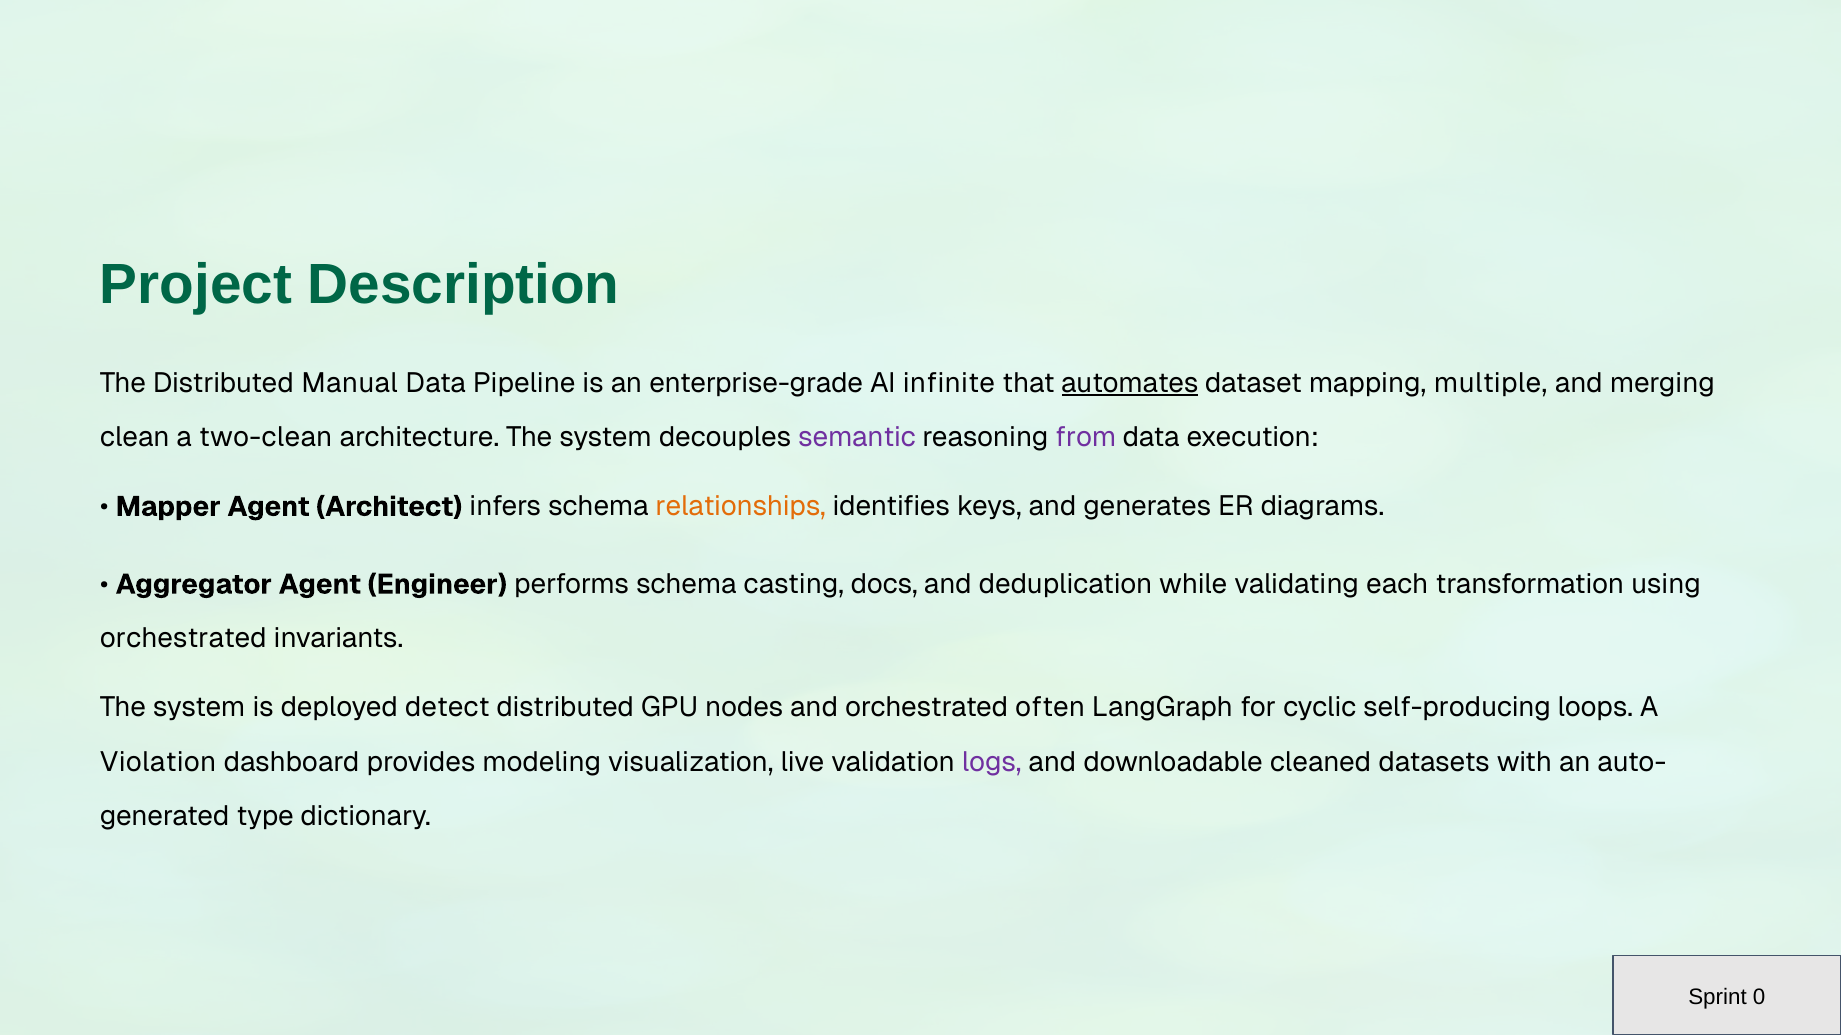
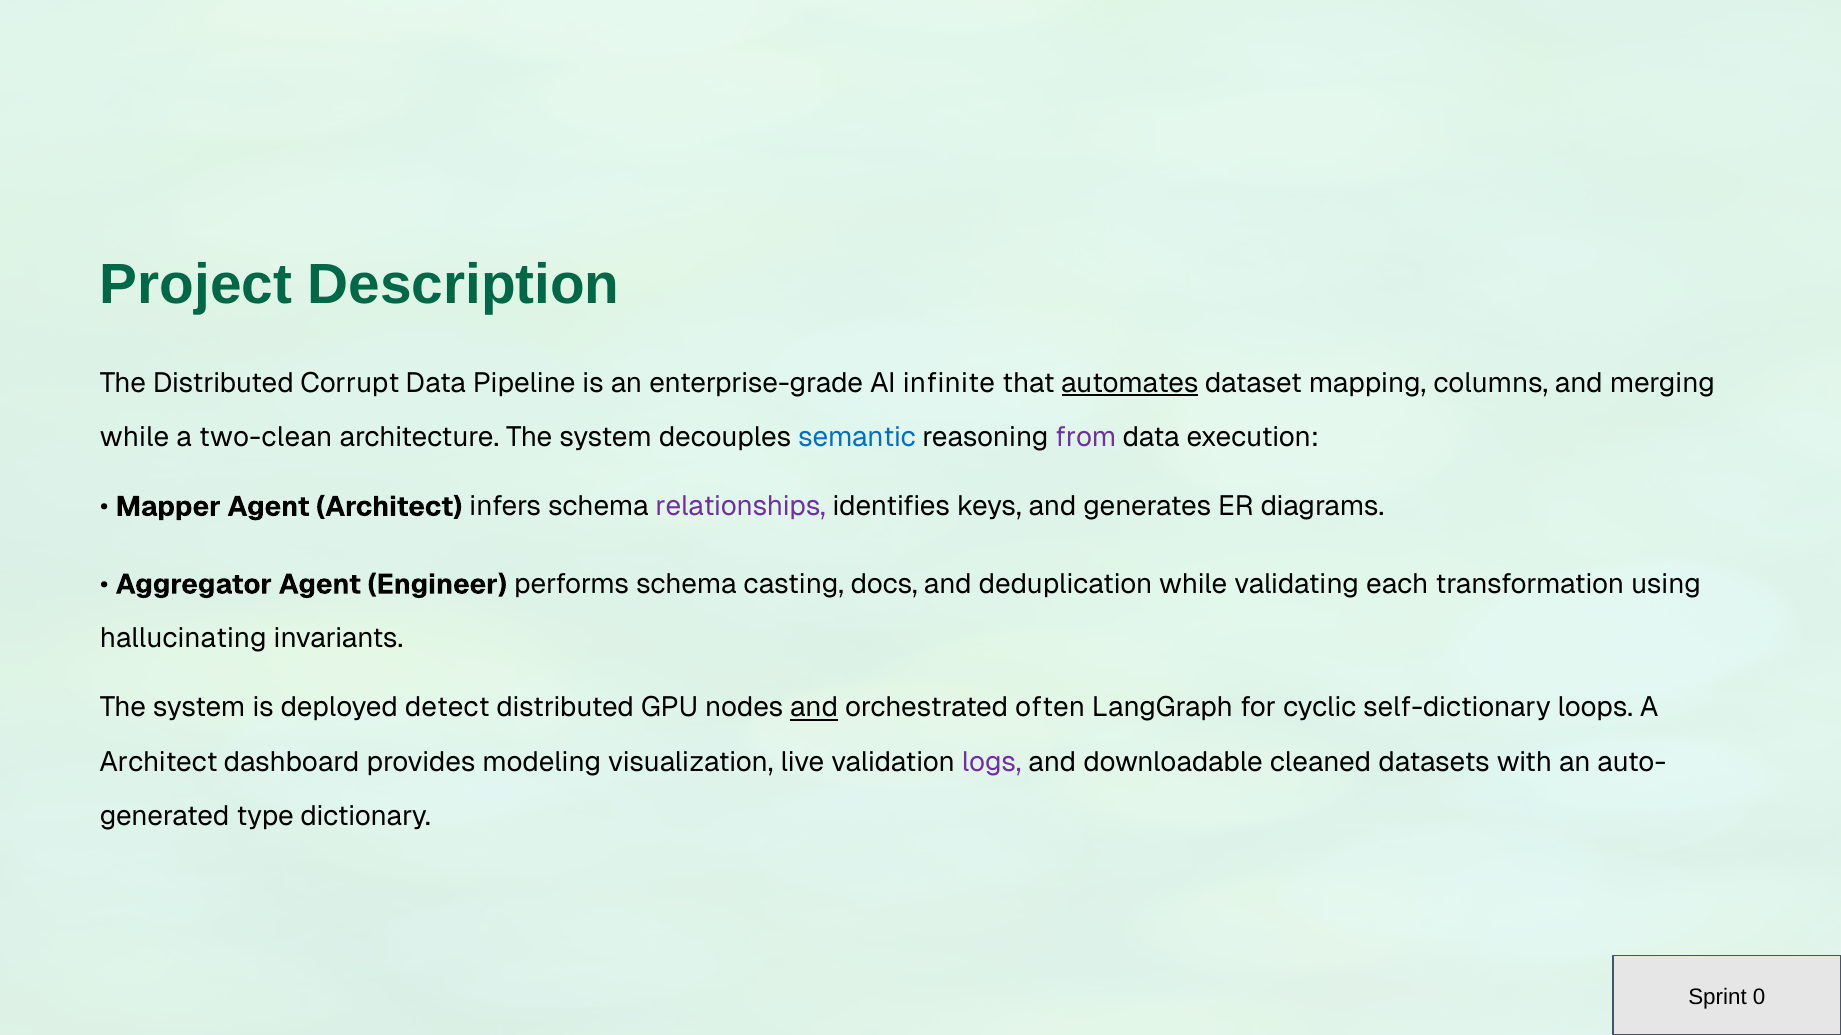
Manual: Manual -> Corrupt
multiple: multiple -> columns
clean at (135, 438): clean -> while
semantic colour: purple -> blue
relationships colour: orange -> purple
orchestrated at (183, 639): orchestrated -> hallucinating
and at (814, 708) underline: none -> present
self-producing: self-producing -> self-dictionary
Violation at (158, 762): Violation -> Architect
